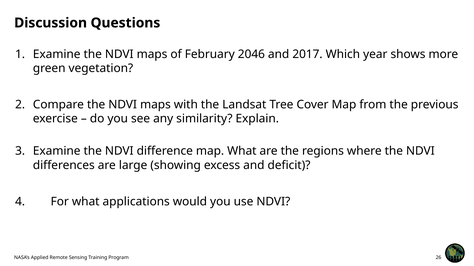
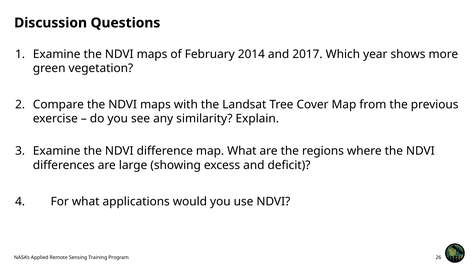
2046: 2046 -> 2014
